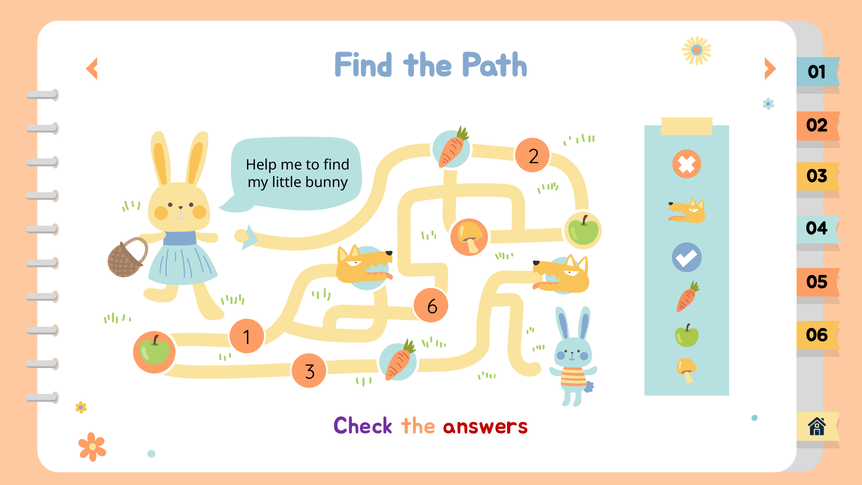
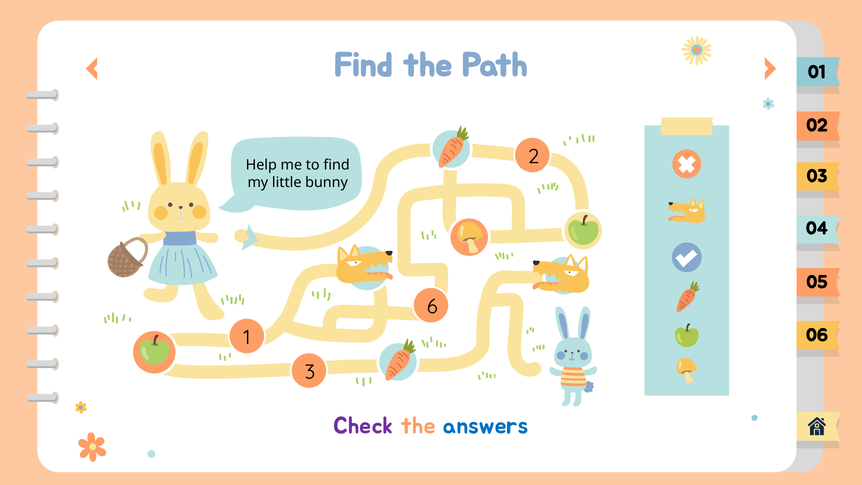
answers colour: red -> blue
